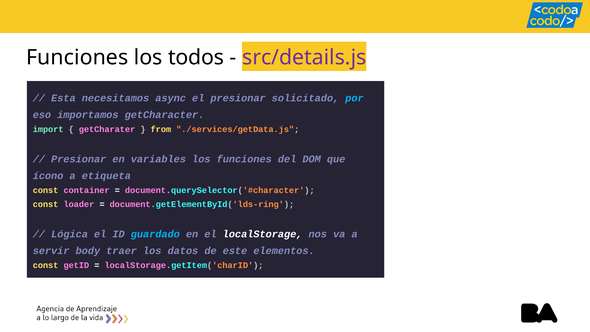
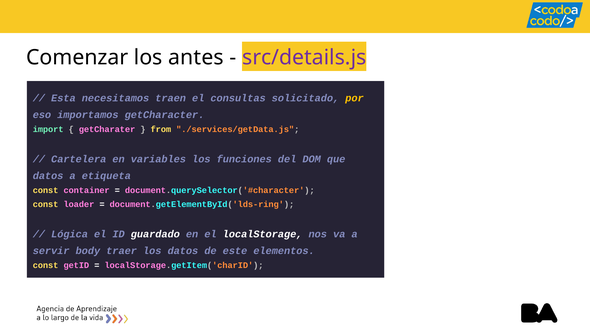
Funciones at (77, 58): Funciones -> Comenzar
todos: todos -> antes
async: async -> traen
el presionar: presionar -> consultas
por colour: light blue -> yellow
Presionar at (79, 159): Presionar -> Cartelera
ícono at (48, 176): ícono -> datos
guardado colour: light blue -> white
